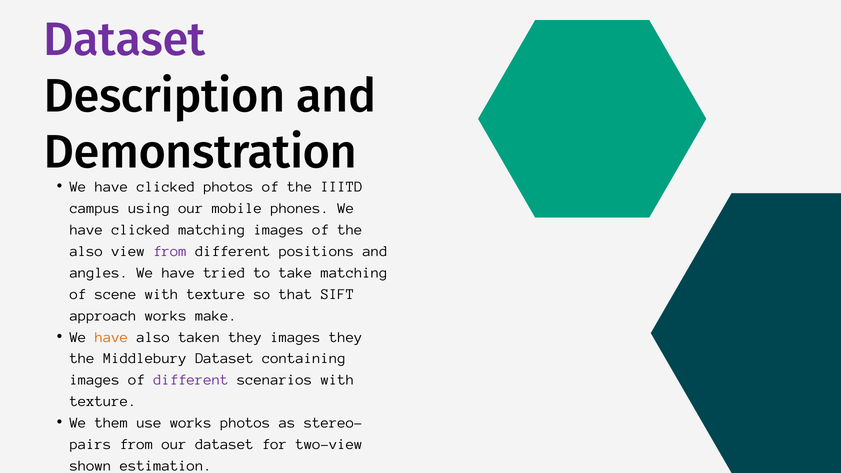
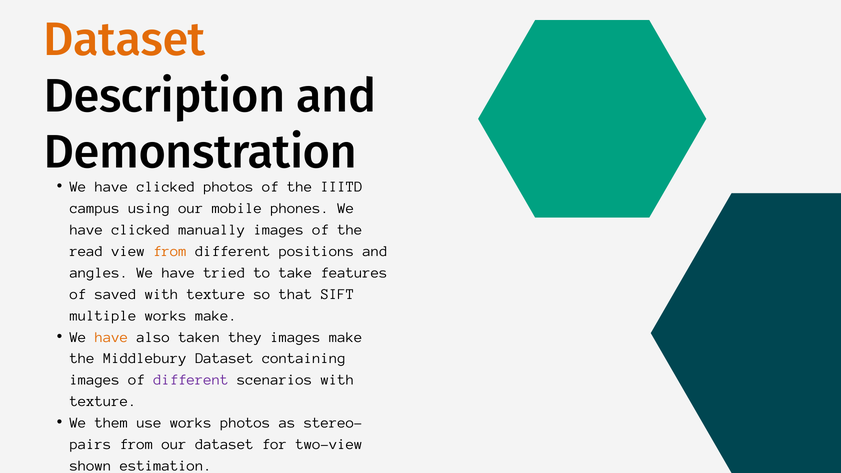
Dataset at (124, 40) colour: purple -> orange
clicked matching: matching -> manually
also at (87, 251): also -> read
from at (170, 251) colour: purple -> orange
take matching: matching -> features
scene: scene -> saved
approach: approach -> multiple
images they: they -> make
